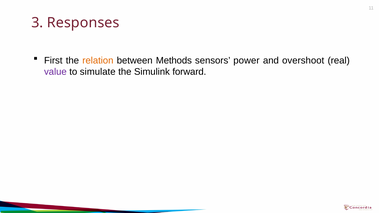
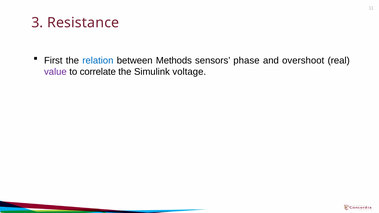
Responses: Responses -> Resistance
relation colour: orange -> blue
power: power -> phase
simulate: simulate -> correlate
forward: forward -> voltage
